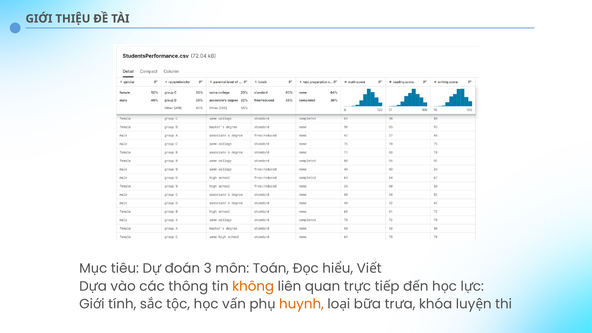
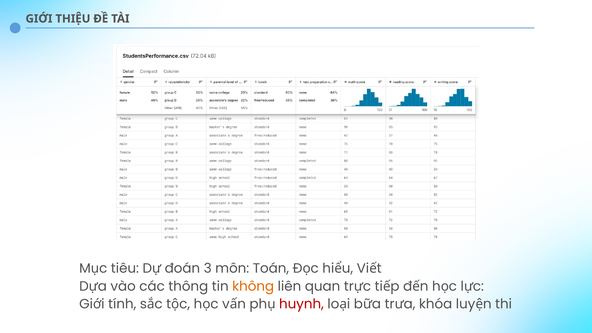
huynh colour: orange -> red
